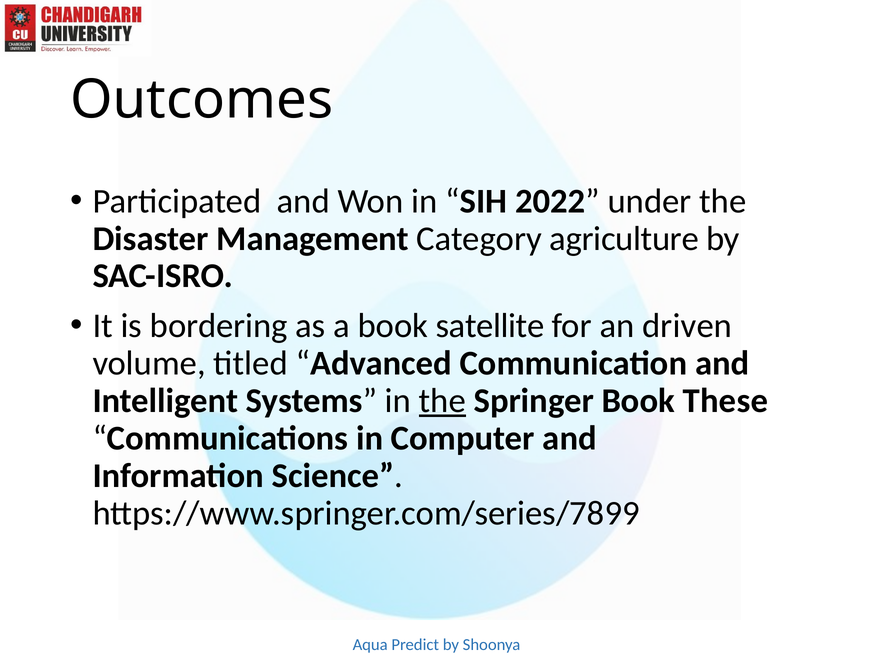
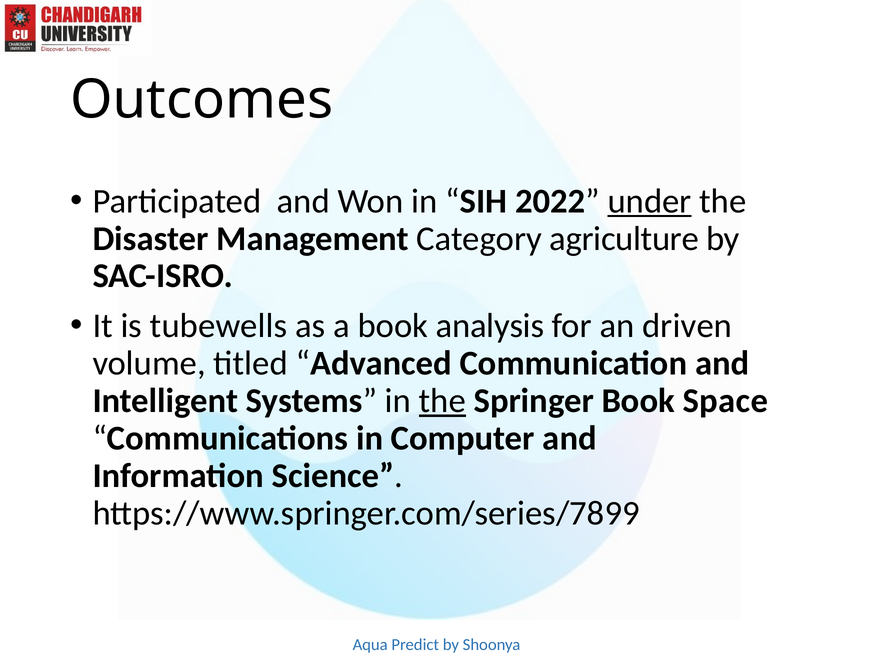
under underline: none -> present
bordering: bordering -> tubewells
satellite: satellite -> analysis
These: These -> Space
